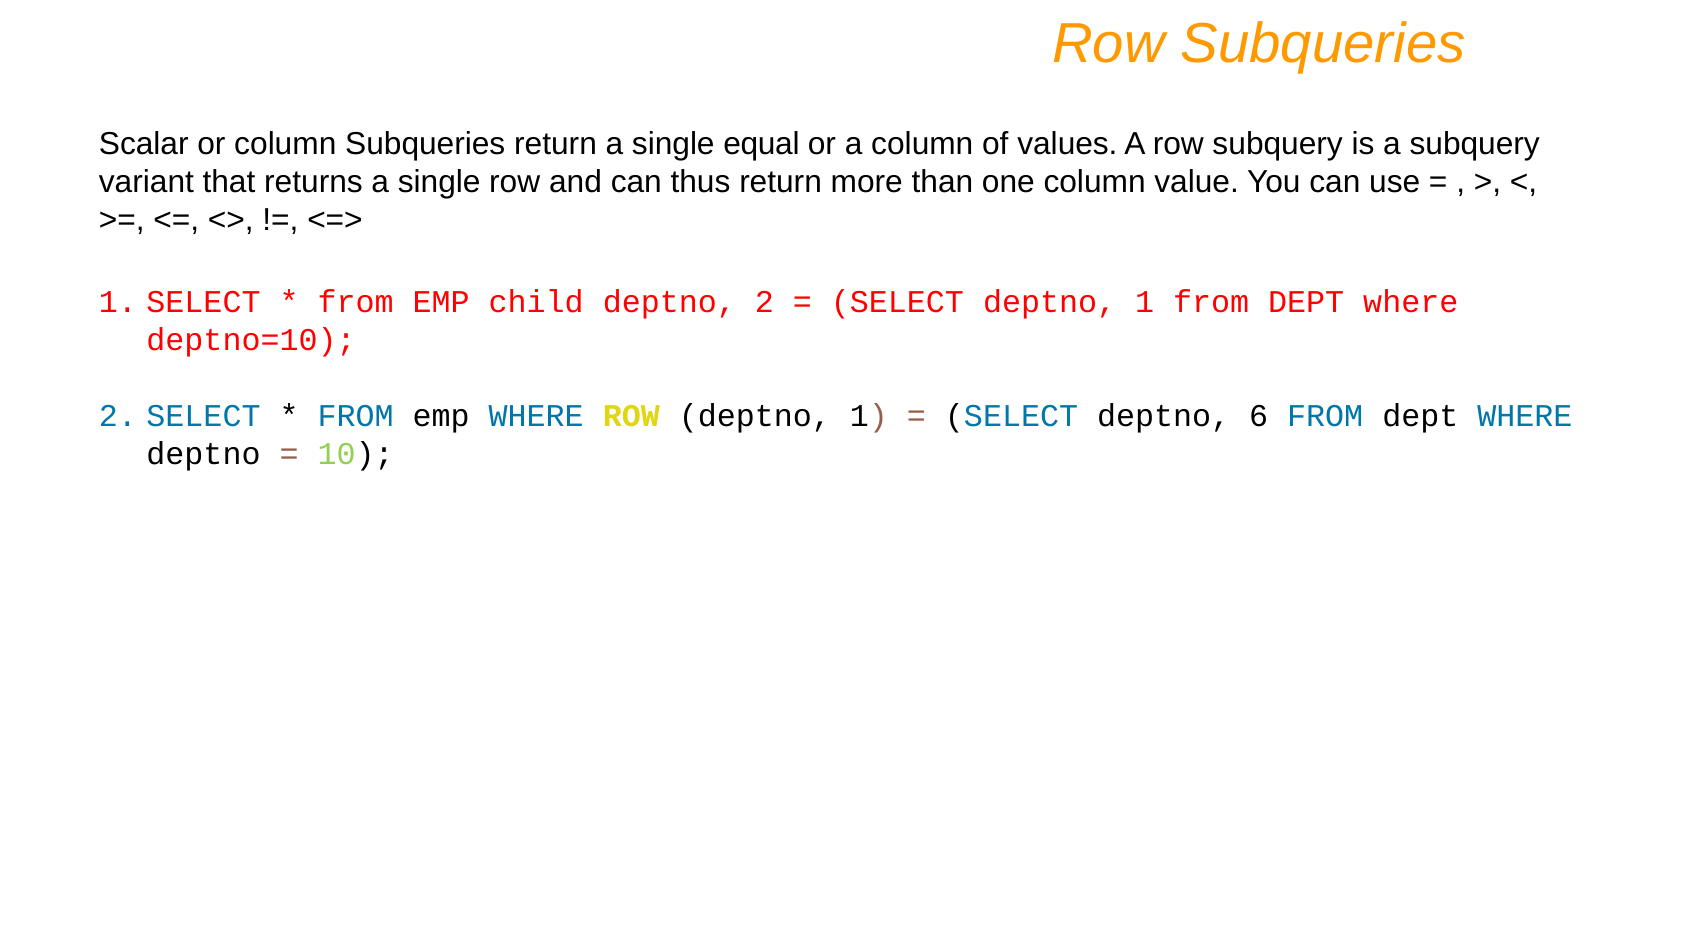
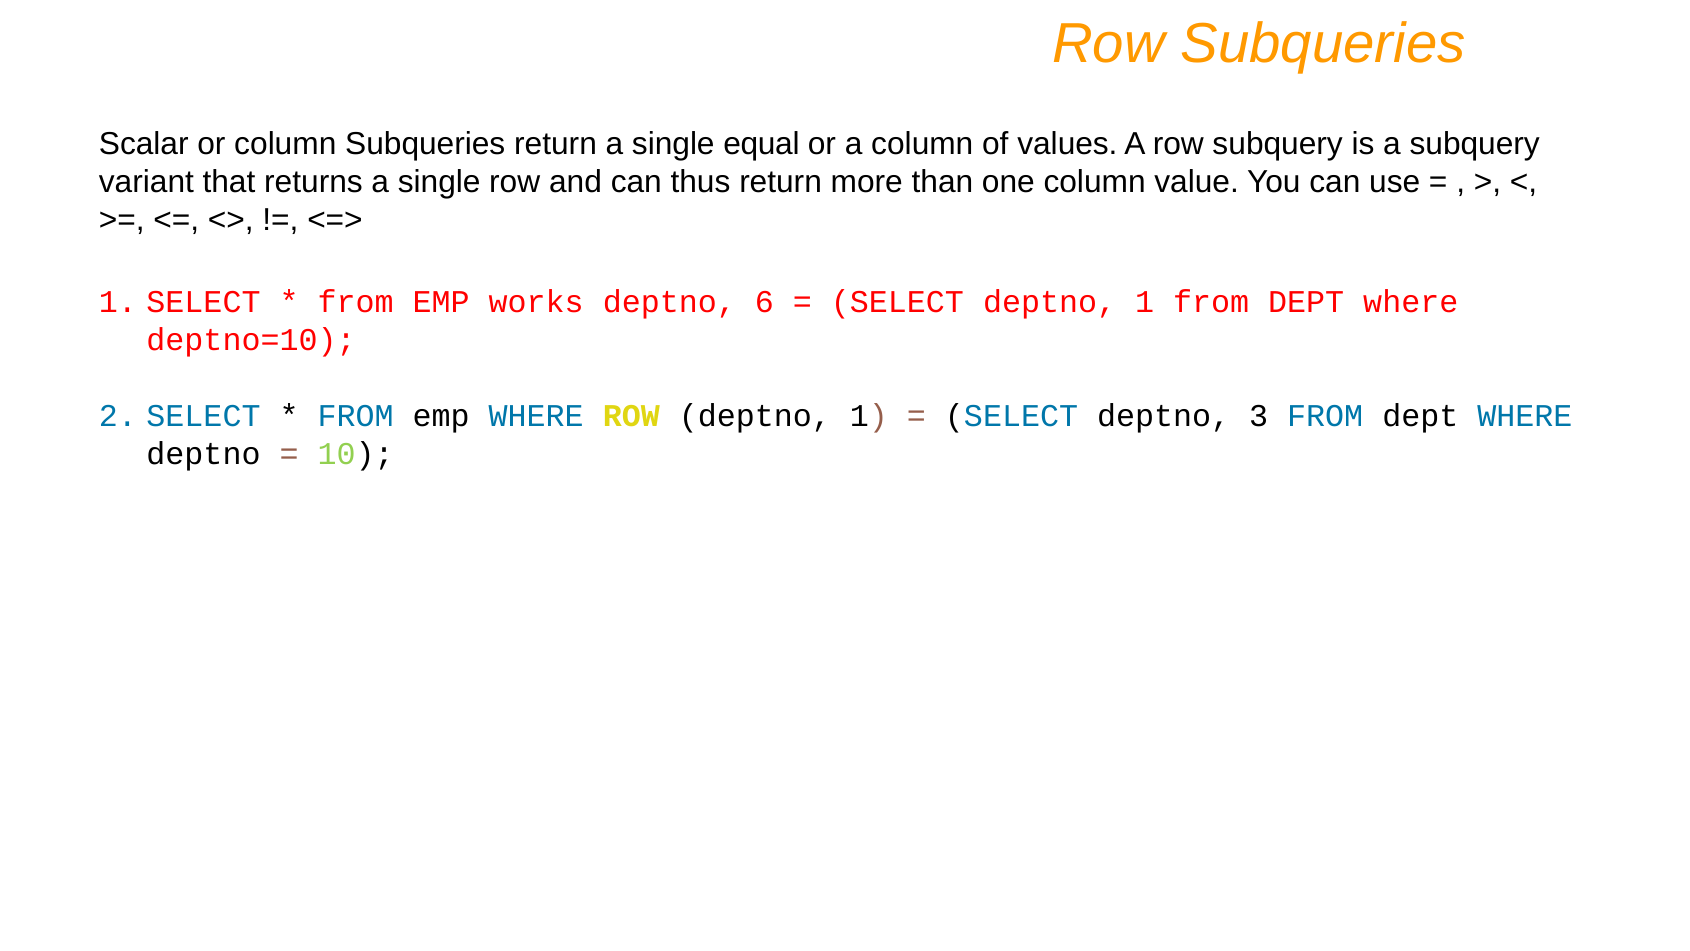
child: child -> works
deptno 2: 2 -> 6
6: 6 -> 3
